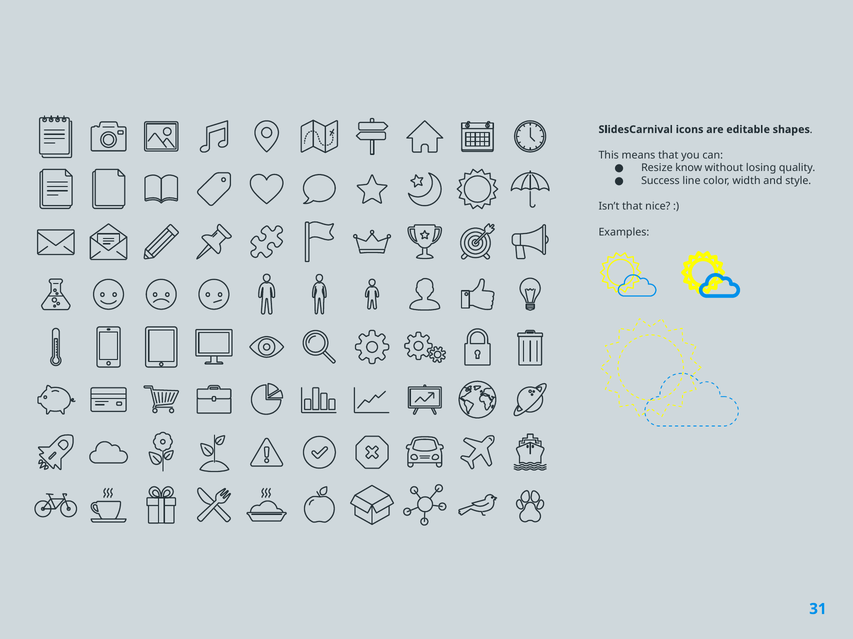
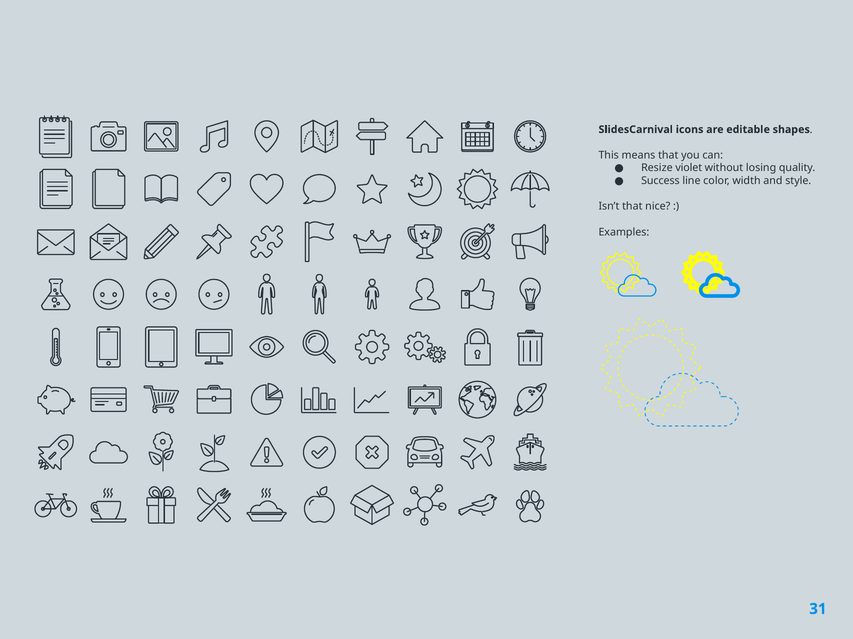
know: know -> violet
